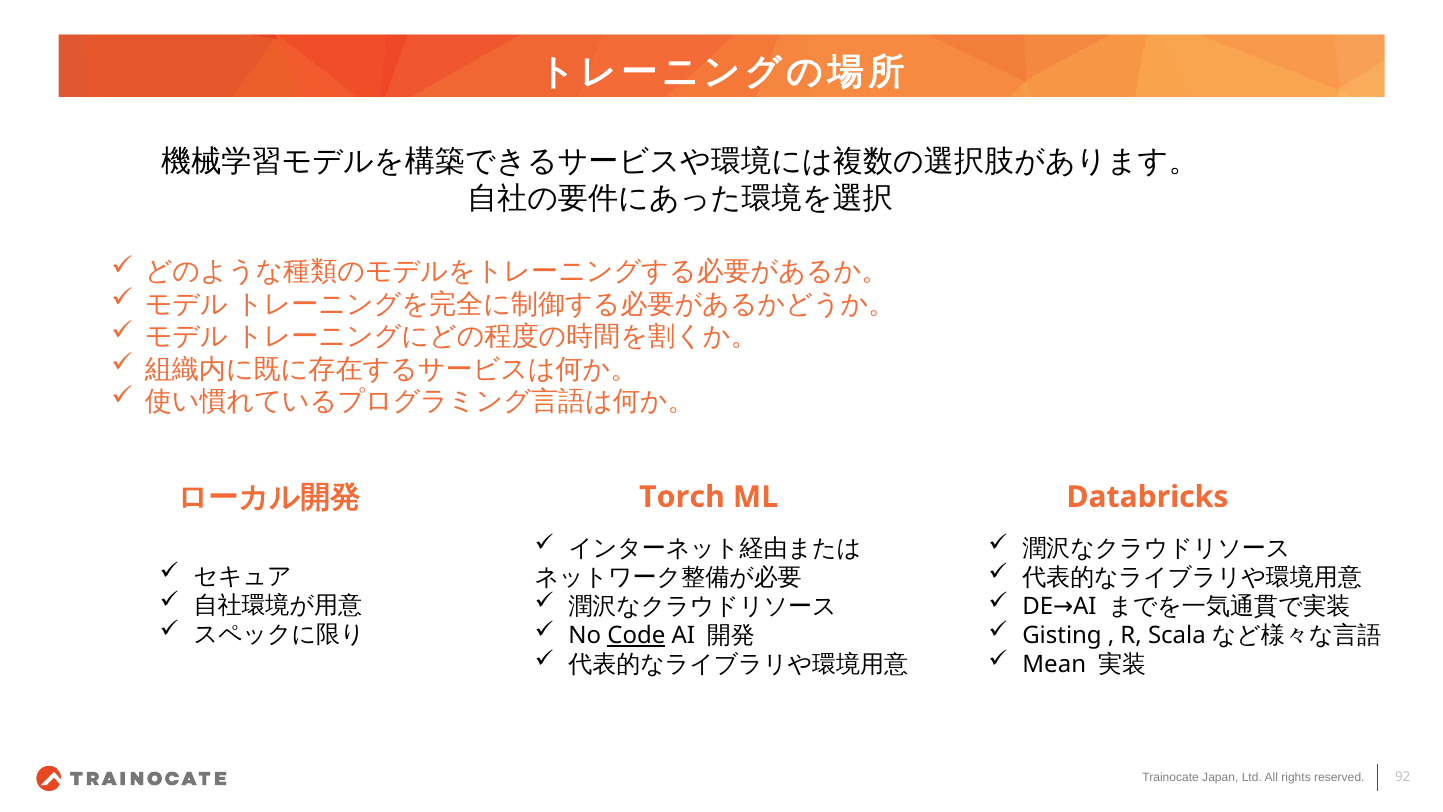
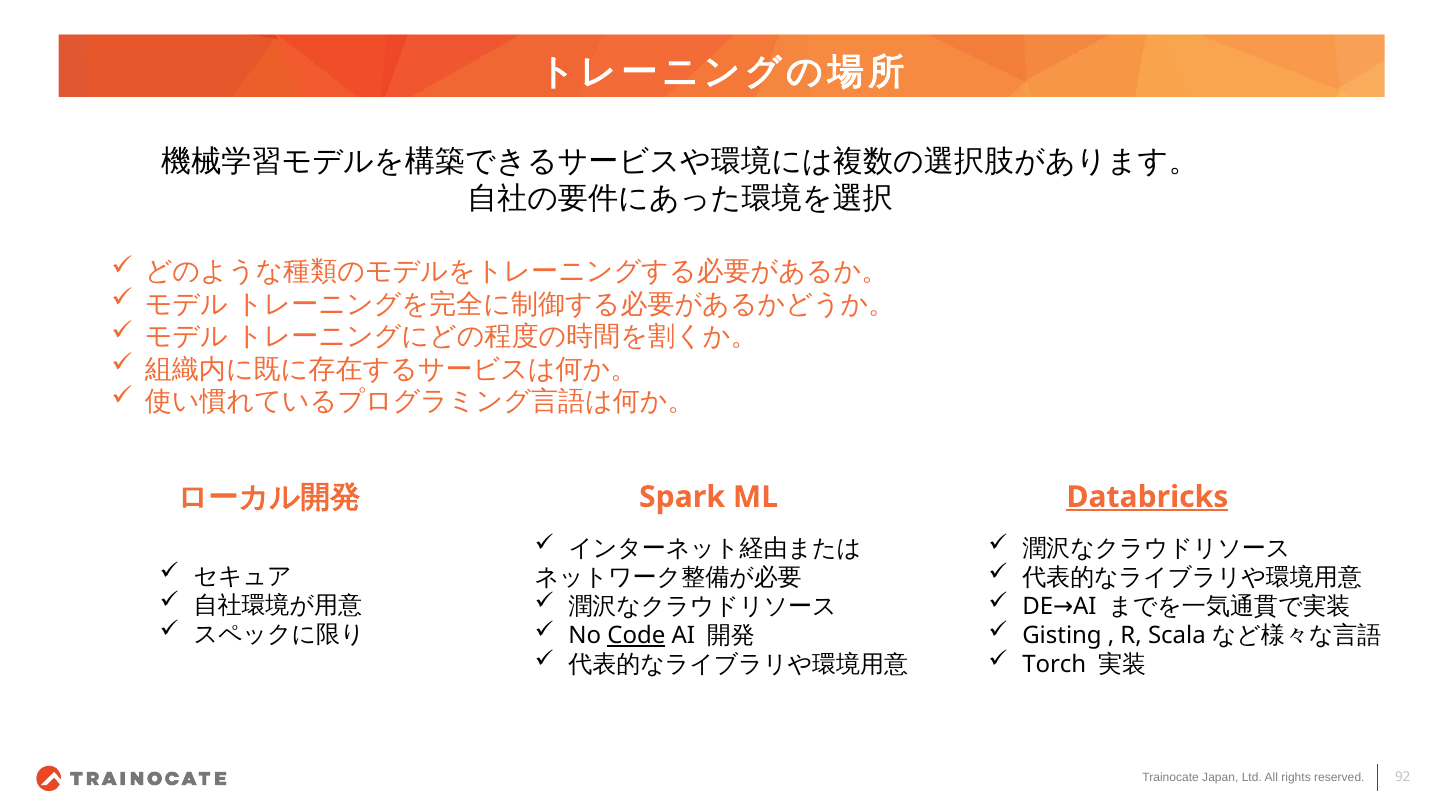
Torch: Torch -> Spark
Databricks underline: none -> present
Mean: Mean -> Torch
